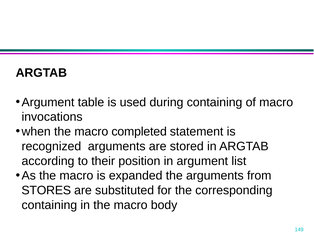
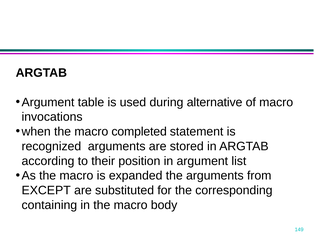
during containing: containing -> alternative
STORES: STORES -> EXCEPT
